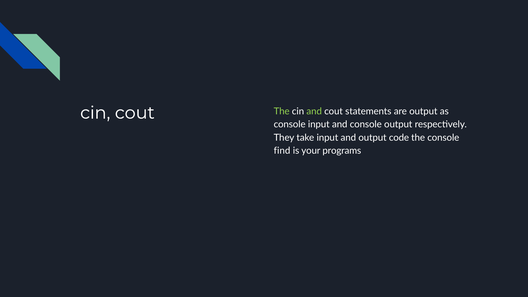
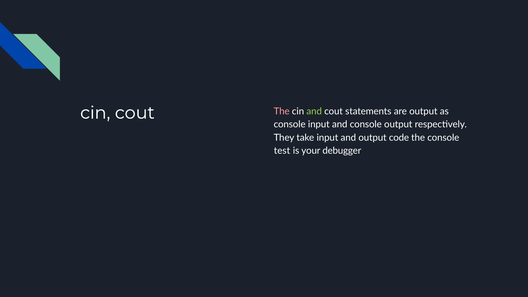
The at (282, 111) colour: light green -> pink
find: find -> test
programs: programs -> debugger
